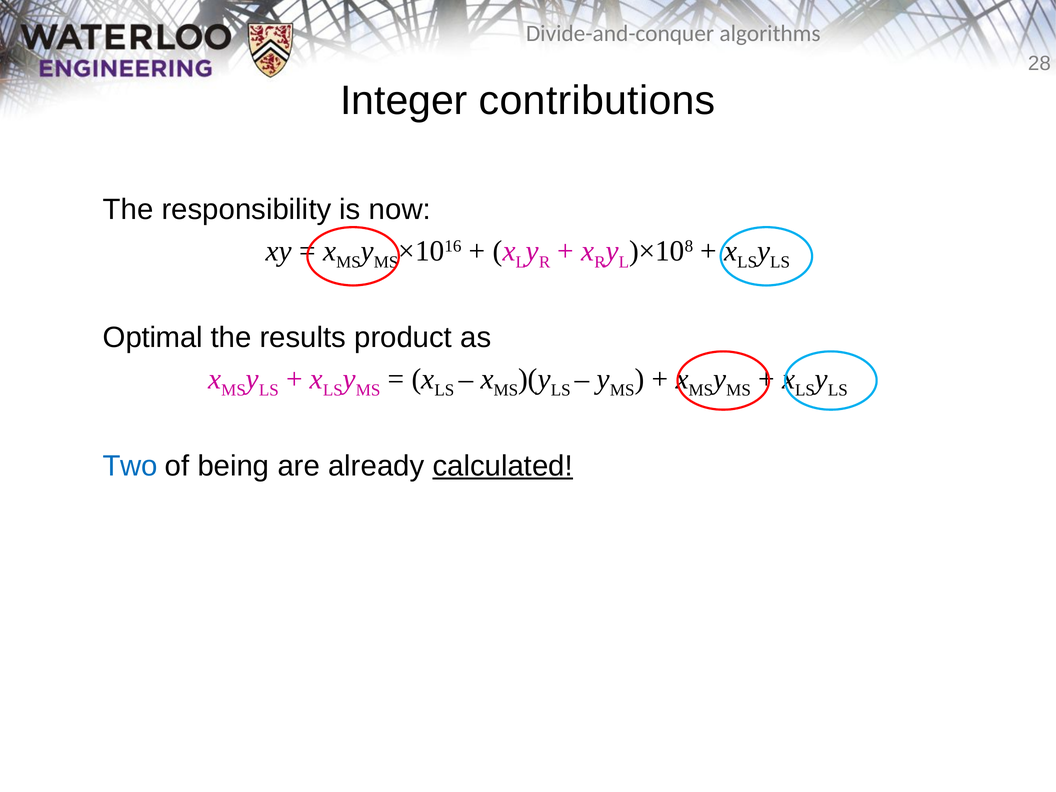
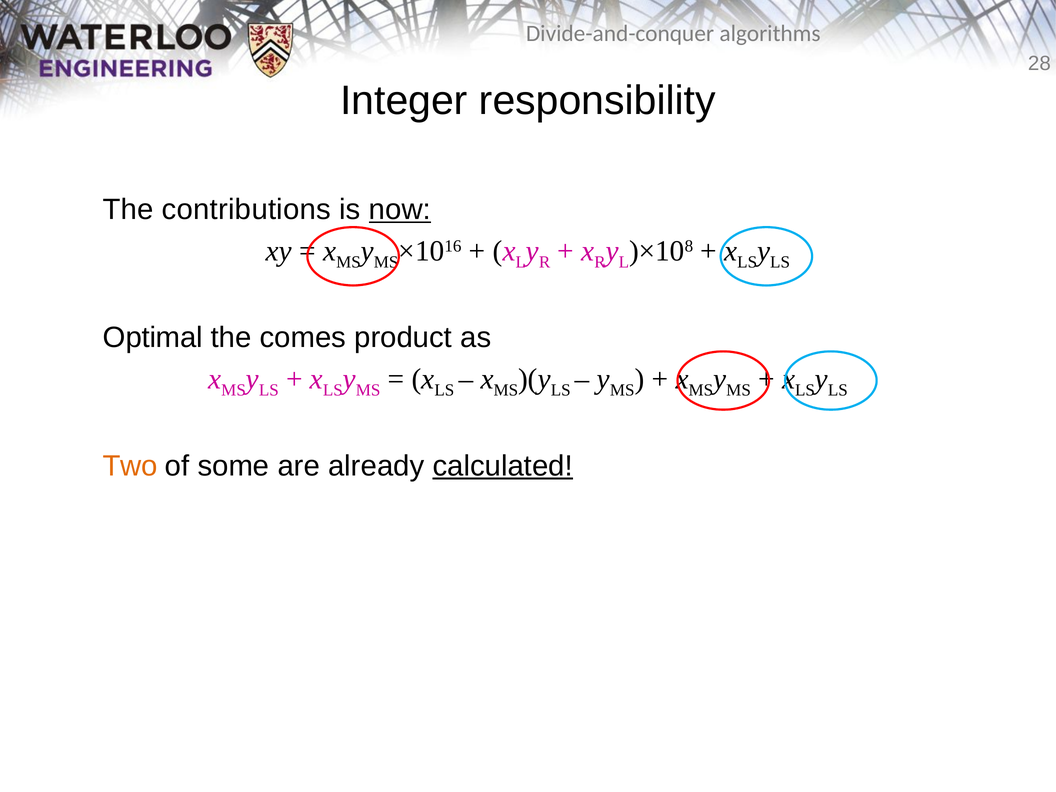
contributions: contributions -> responsibility
responsibility: responsibility -> contributions
now underline: none -> present
results: results -> comes
Two colour: blue -> orange
being: being -> some
